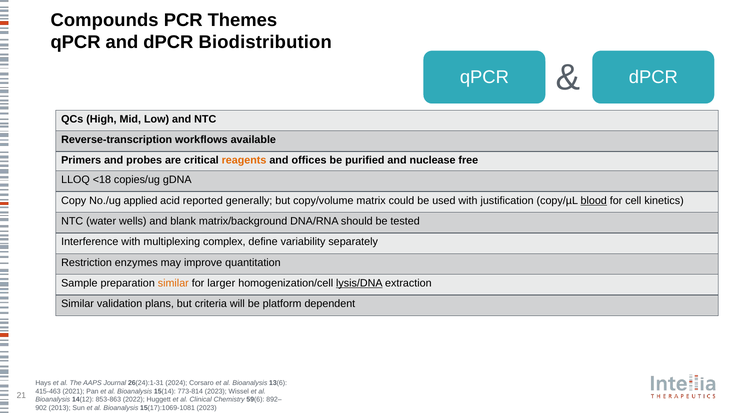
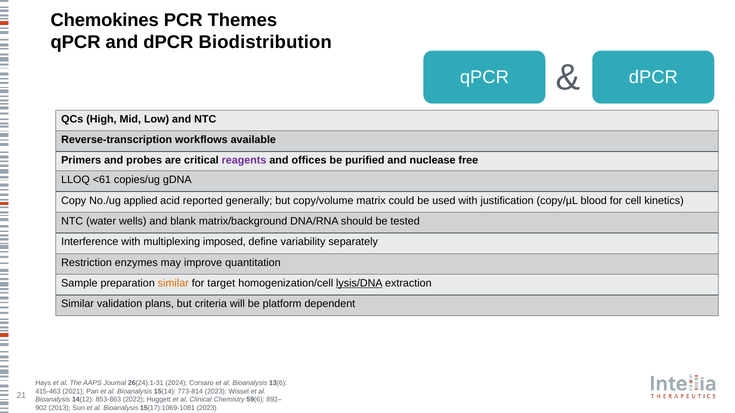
Compounds: Compounds -> Chemokines
reagents colour: orange -> purple
<18: <18 -> <61
blood underline: present -> none
complex: complex -> imposed
larger: larger -> target
